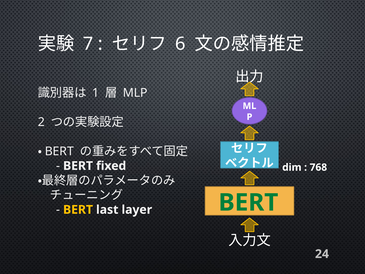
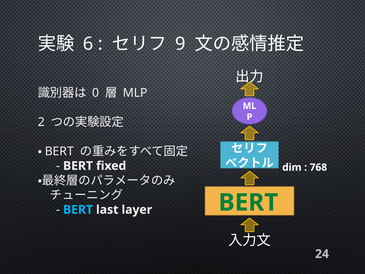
7: 7 -> 6
6: 6 -> 9
1: 1 -> 0
BERT at (78, 210) colour: yellow -> light blue
